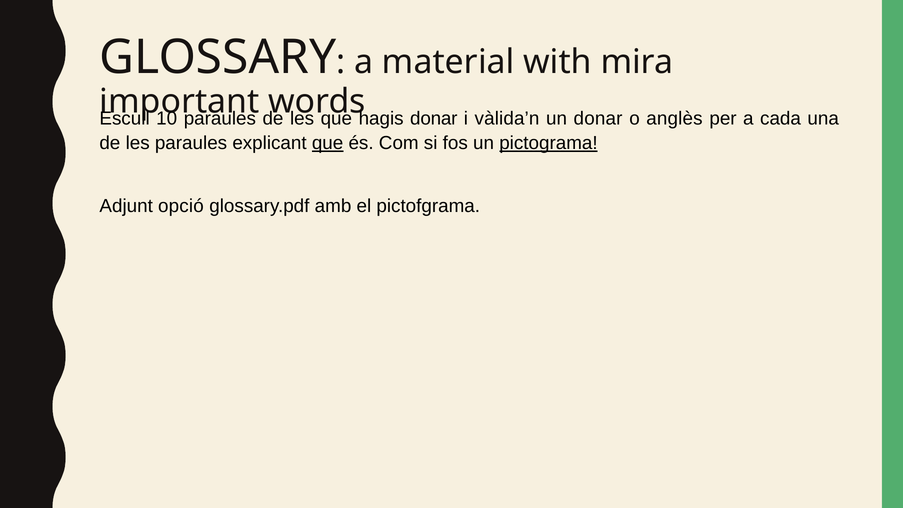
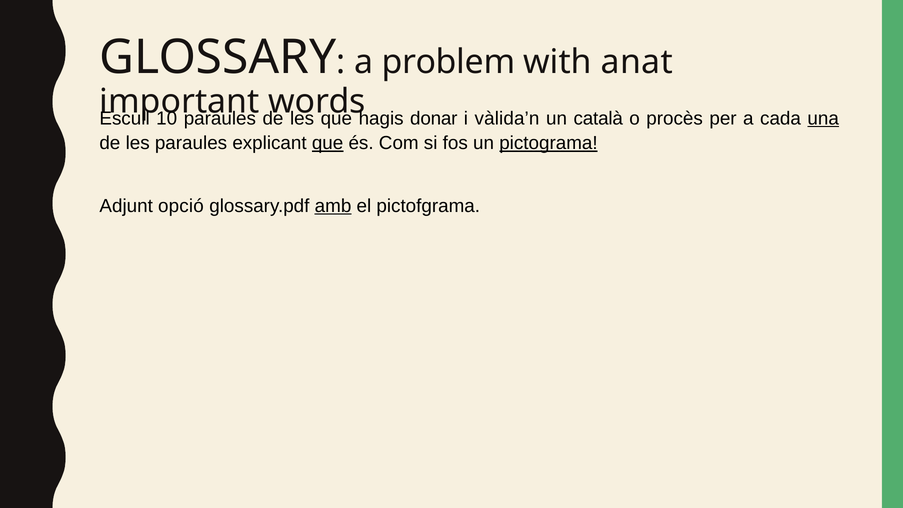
material: material -> problem
mira: mira -> anat
un donar: donar -> català
anglès: anglès -> procès
una underline: none -> present
amb underline: none -> present
